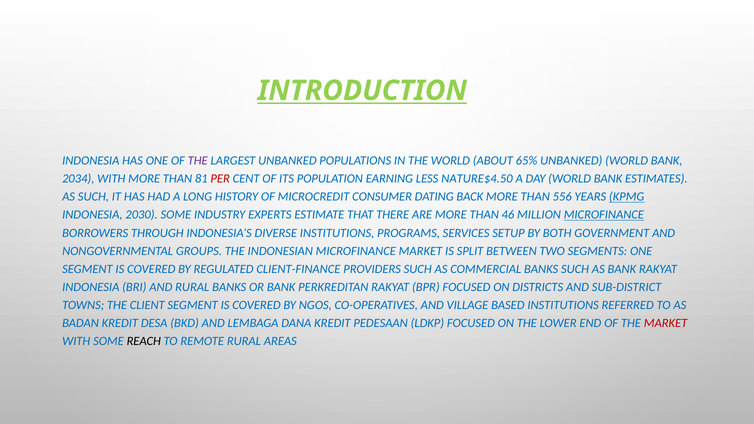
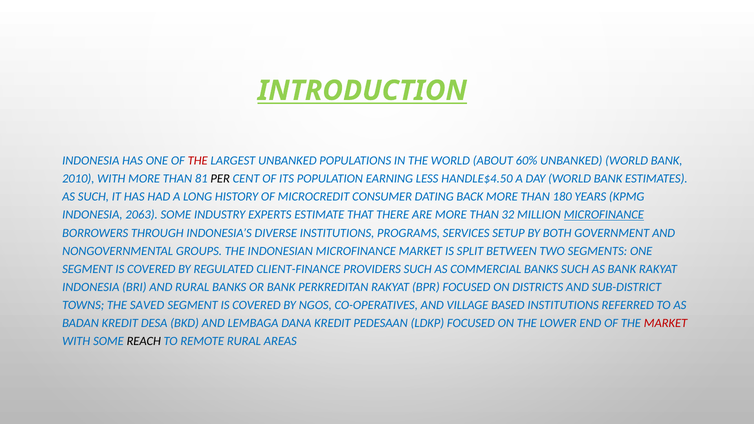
THE at (198, 161) colour: purple -> red
65%: 65% -> 60%
2034: 2034 -> 2010
PER colour: red -> black
NATURE$4.50: NATURE$4.50 -> HANDLE$4.50
556: 556 -> 180
KPMG underline: present -> none
2030: 2030 -> 2063
46: 46 -> 32
CLIENT: CLIENT -> SAVED
